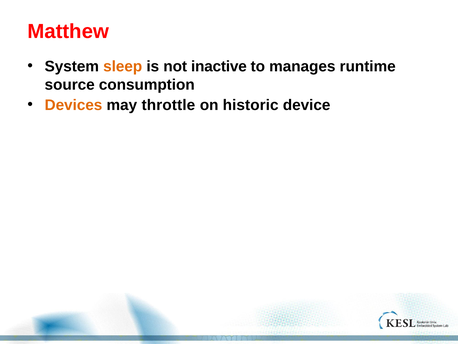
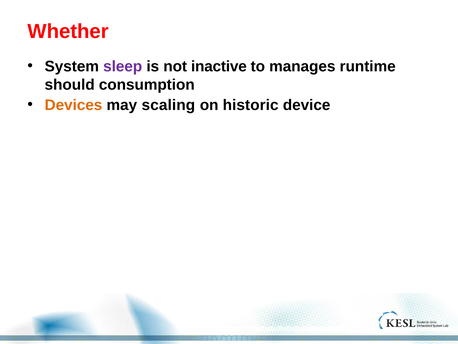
Matthew: Matthew -> Whether
sleep colour: orange -> purple
source: source -> should
throttle: throttle -> scaling
